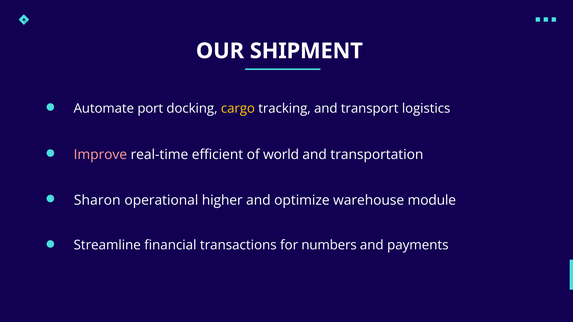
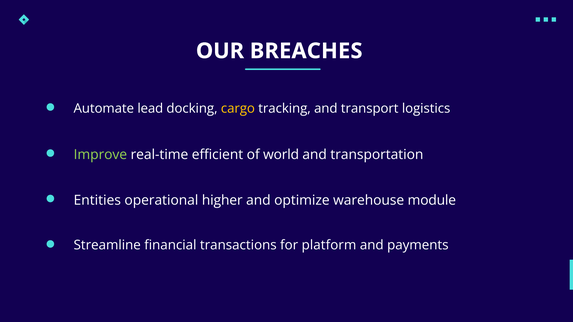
SHIPMENT: SHIPMENT -> BREACHES
port: port -> lead
Improve colour: pink -> light green
Sharon: Sharon -> Entities
numbers: numbers -> platform
